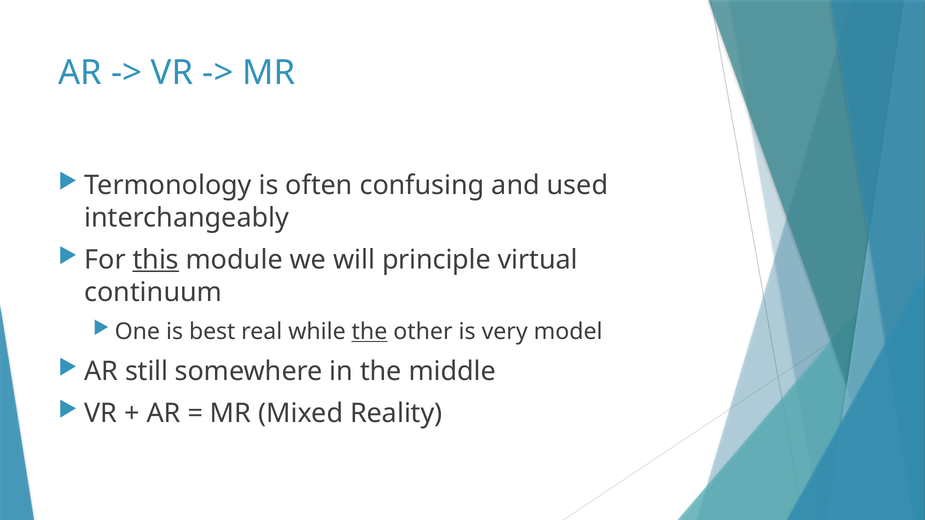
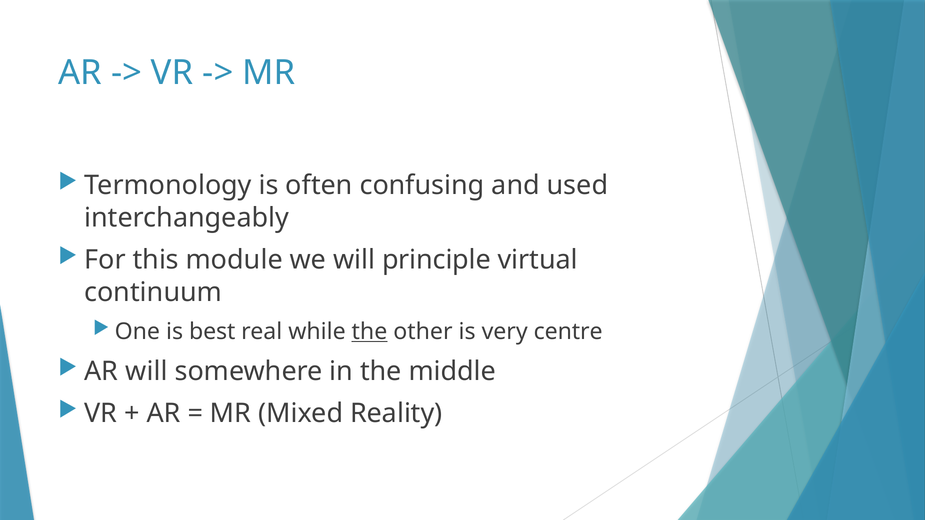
this underline: present -> none
model: model -> centre
AR still: still -> will
